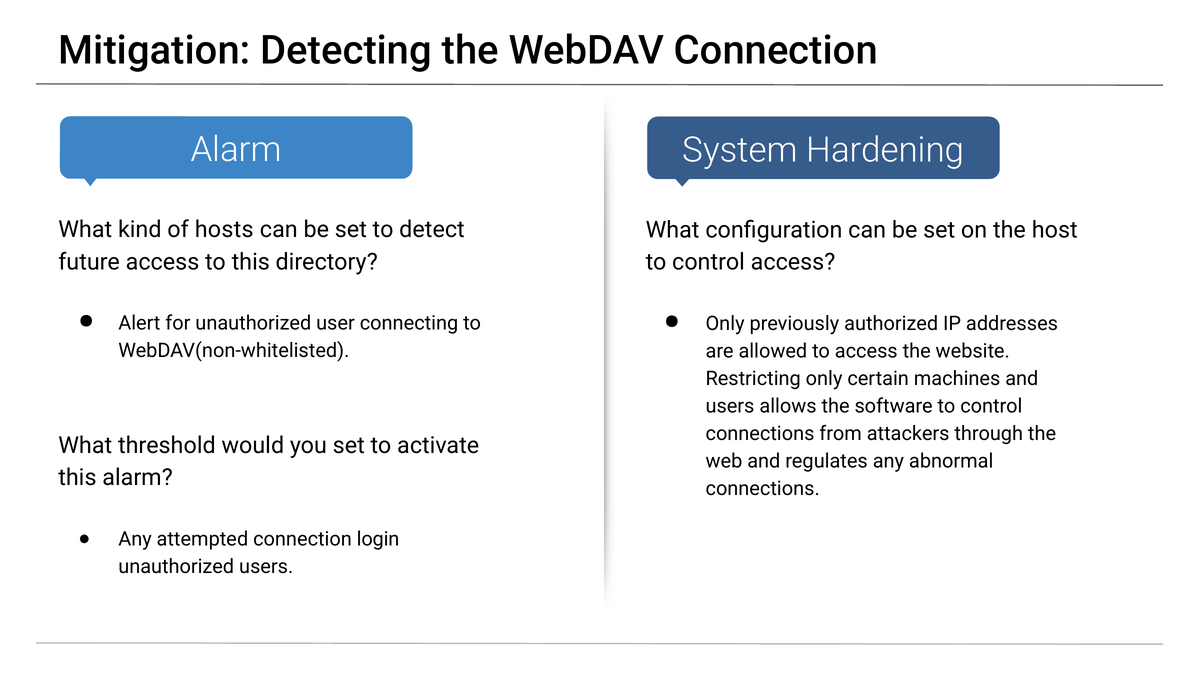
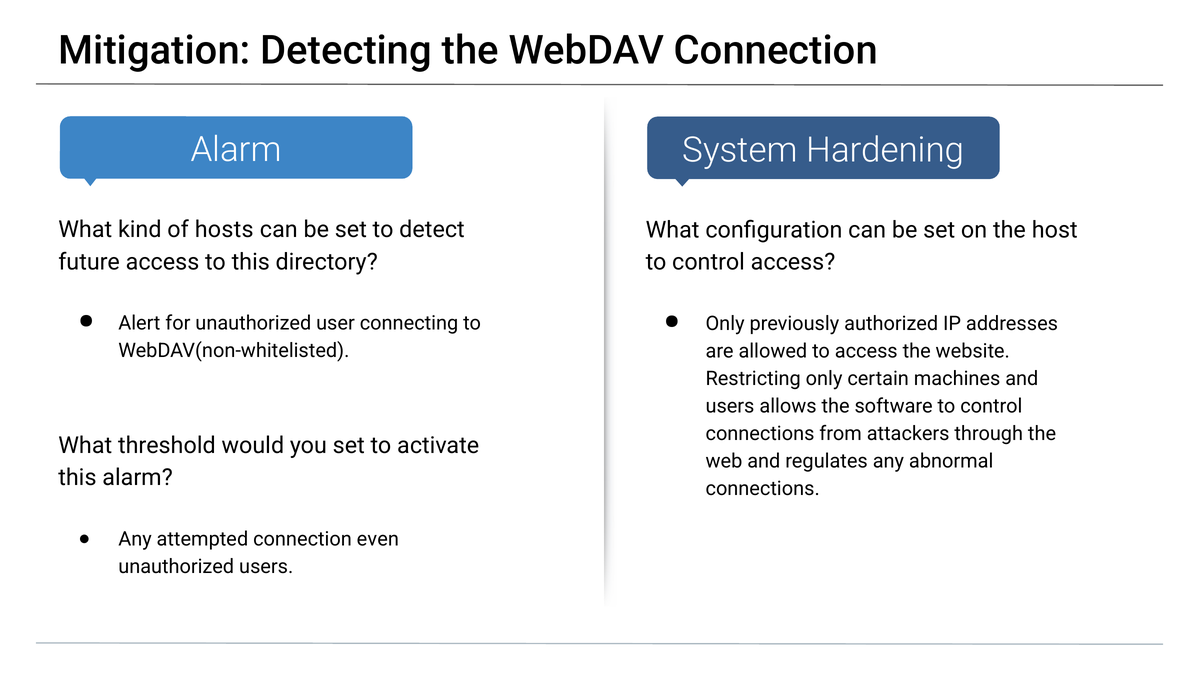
login: login -> even
